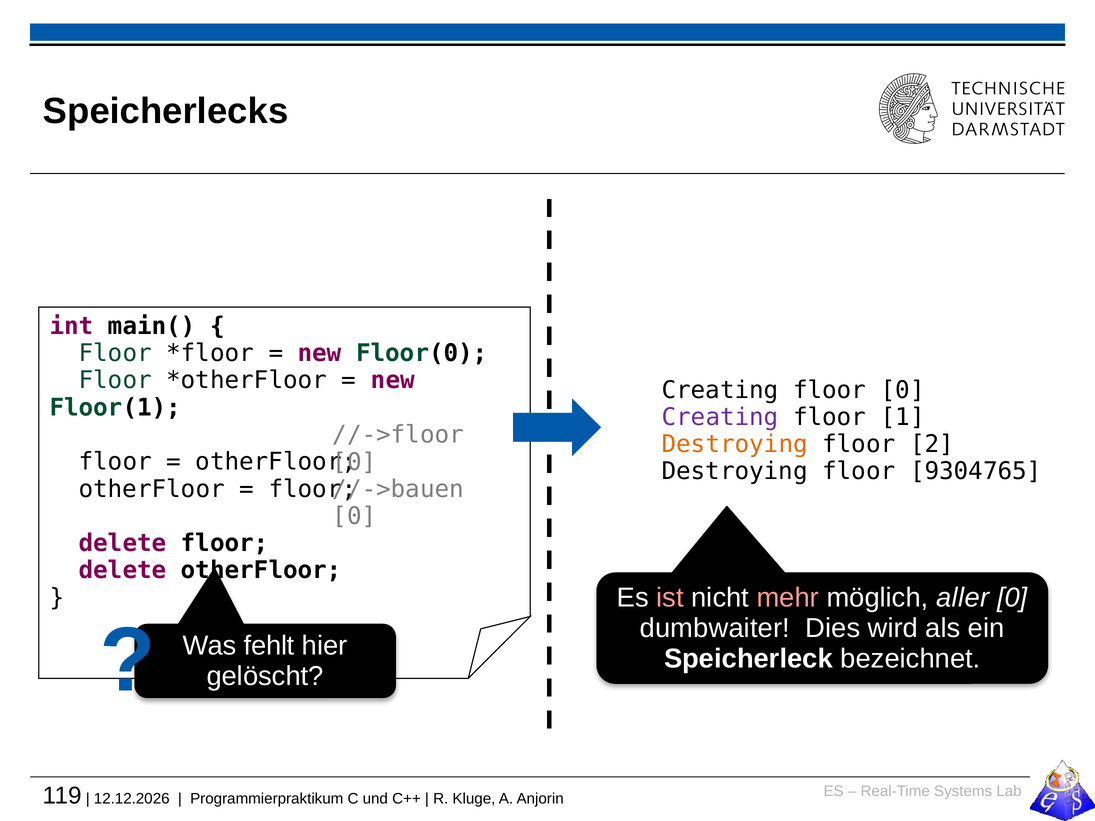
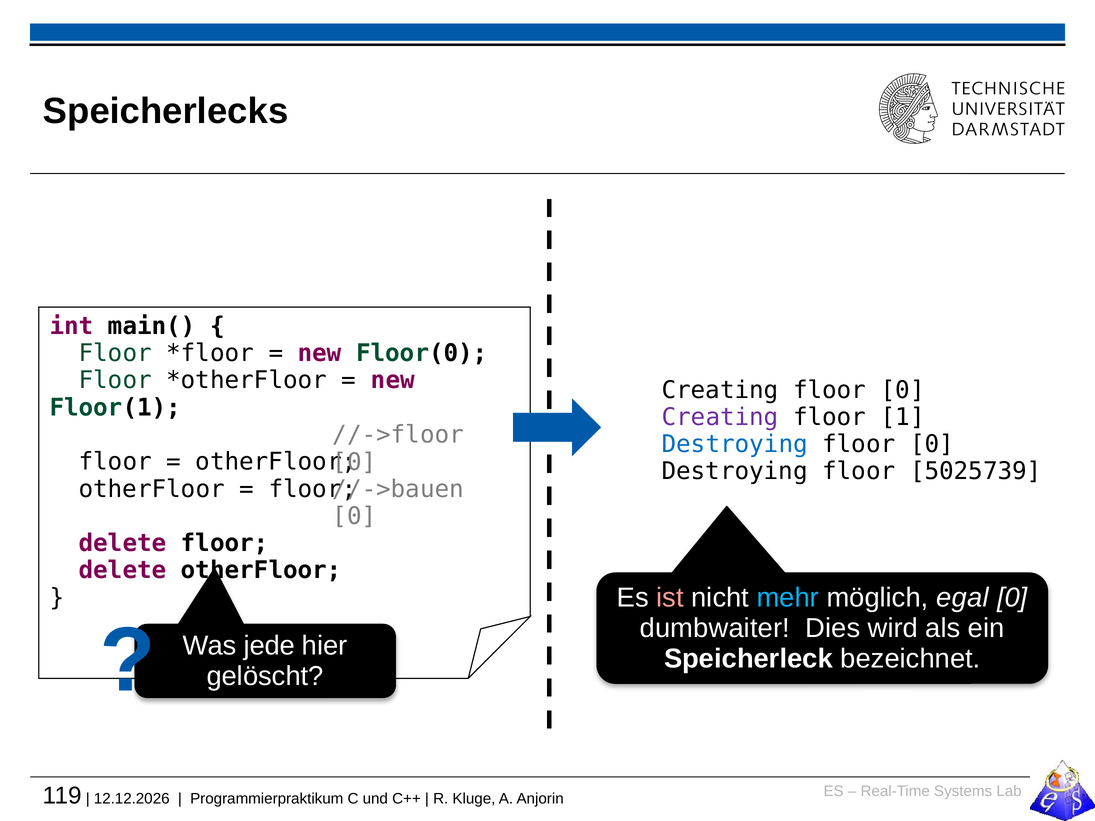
Destroying at (735, 444) colour: orange -> blue
2 at (932, 444): 2 -> 0
9304765: 9304765 -> 5025739
mehr colour: pink -> light blue
aller: aller -> egal
fehlt: fehlt -> jede
